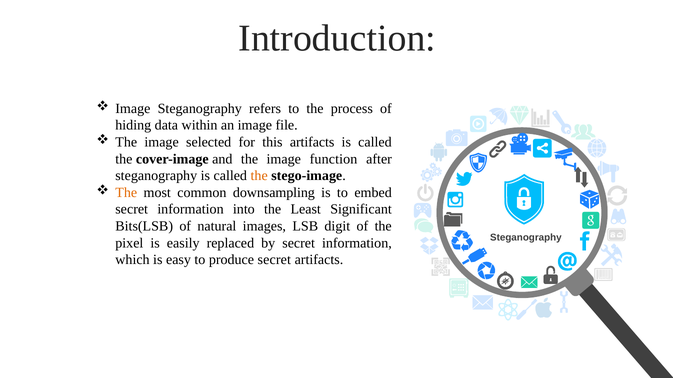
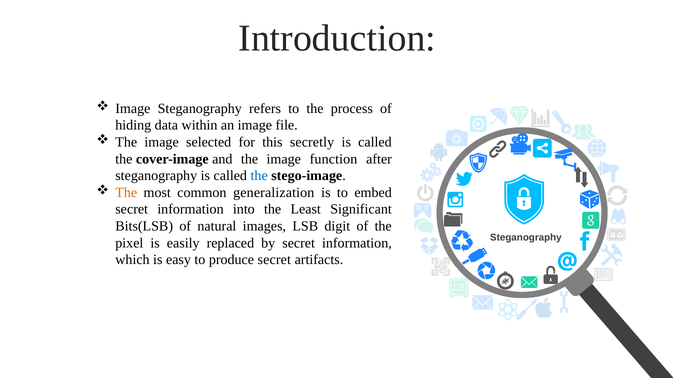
this artifacts: artifacts -> secretly
the at (259, 176) colour: orange -> blue
downsampling: downsampling -> generalization
